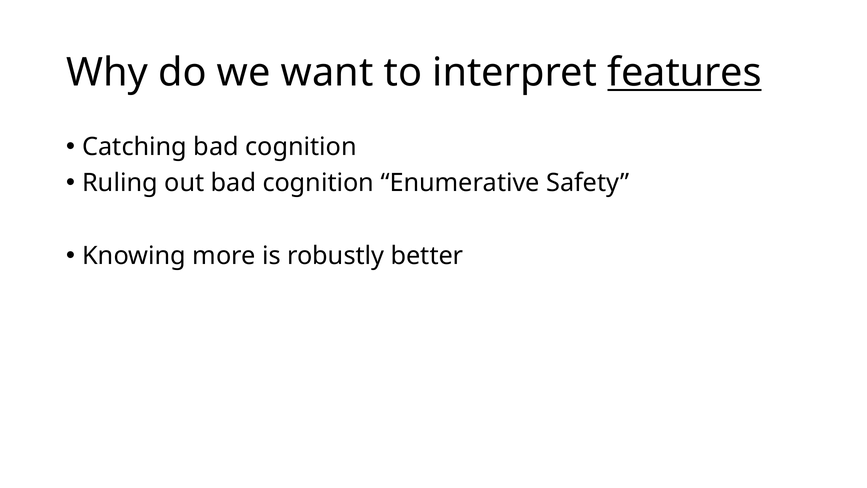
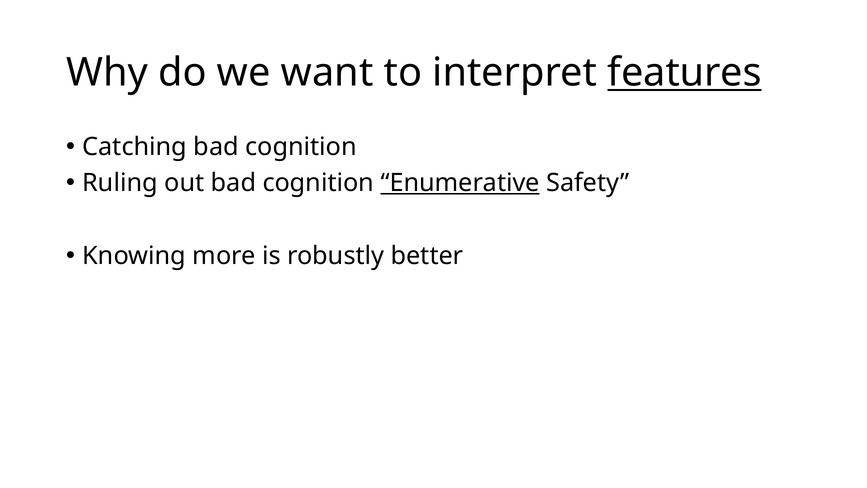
Enumerative underline: none -> present
